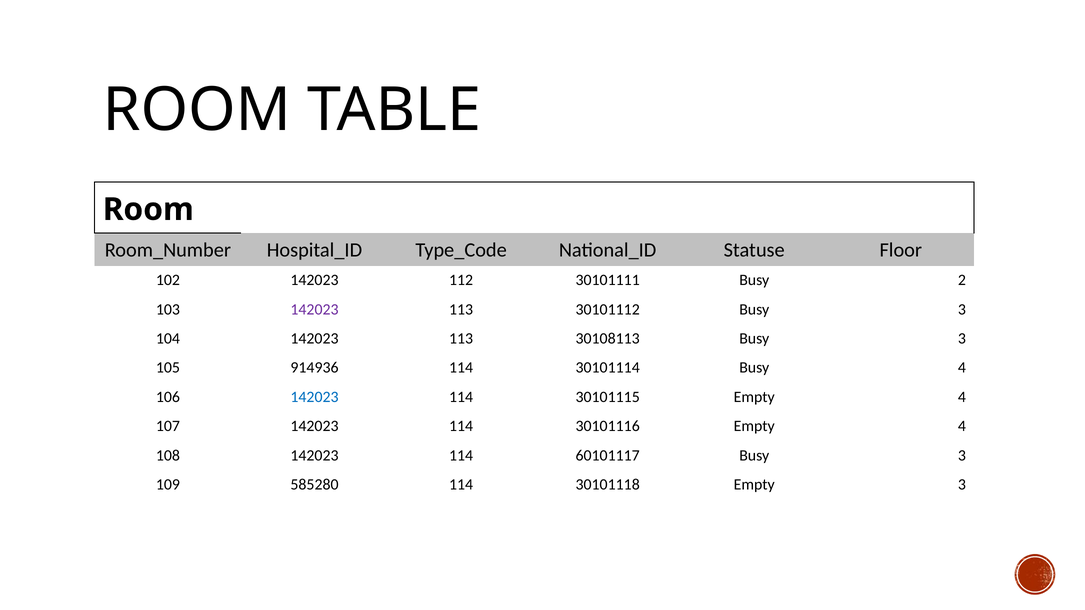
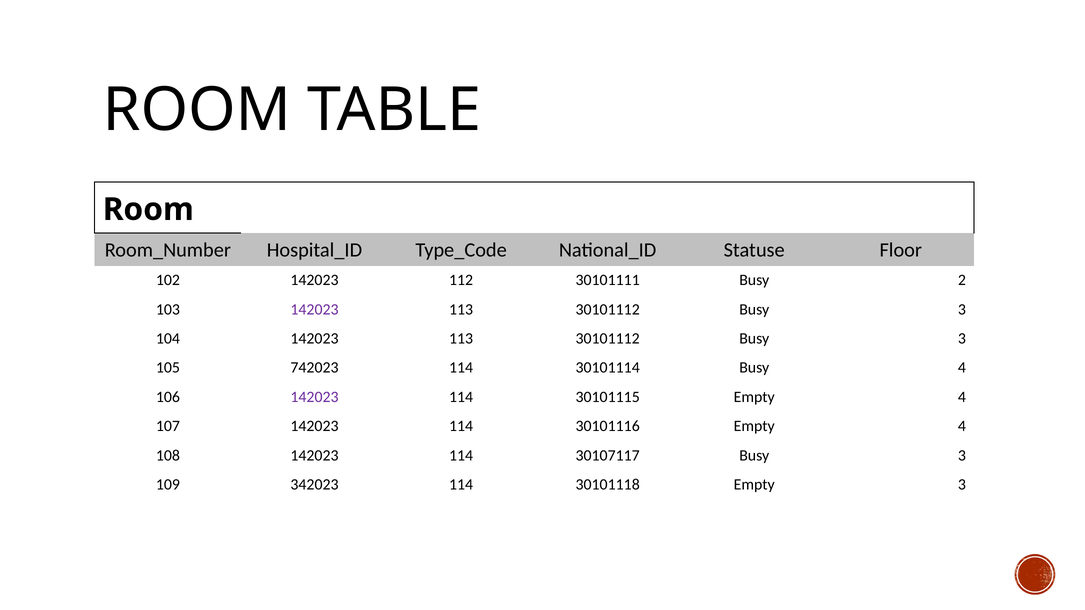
104 142023 113 30108113: 30108113 -> 30101112
914936: 914936 -> 742023
142023 at (315, 397) colour: blue -> purple
60101117: 60101117 -> 30107117
585280: 585280 -> 342023
